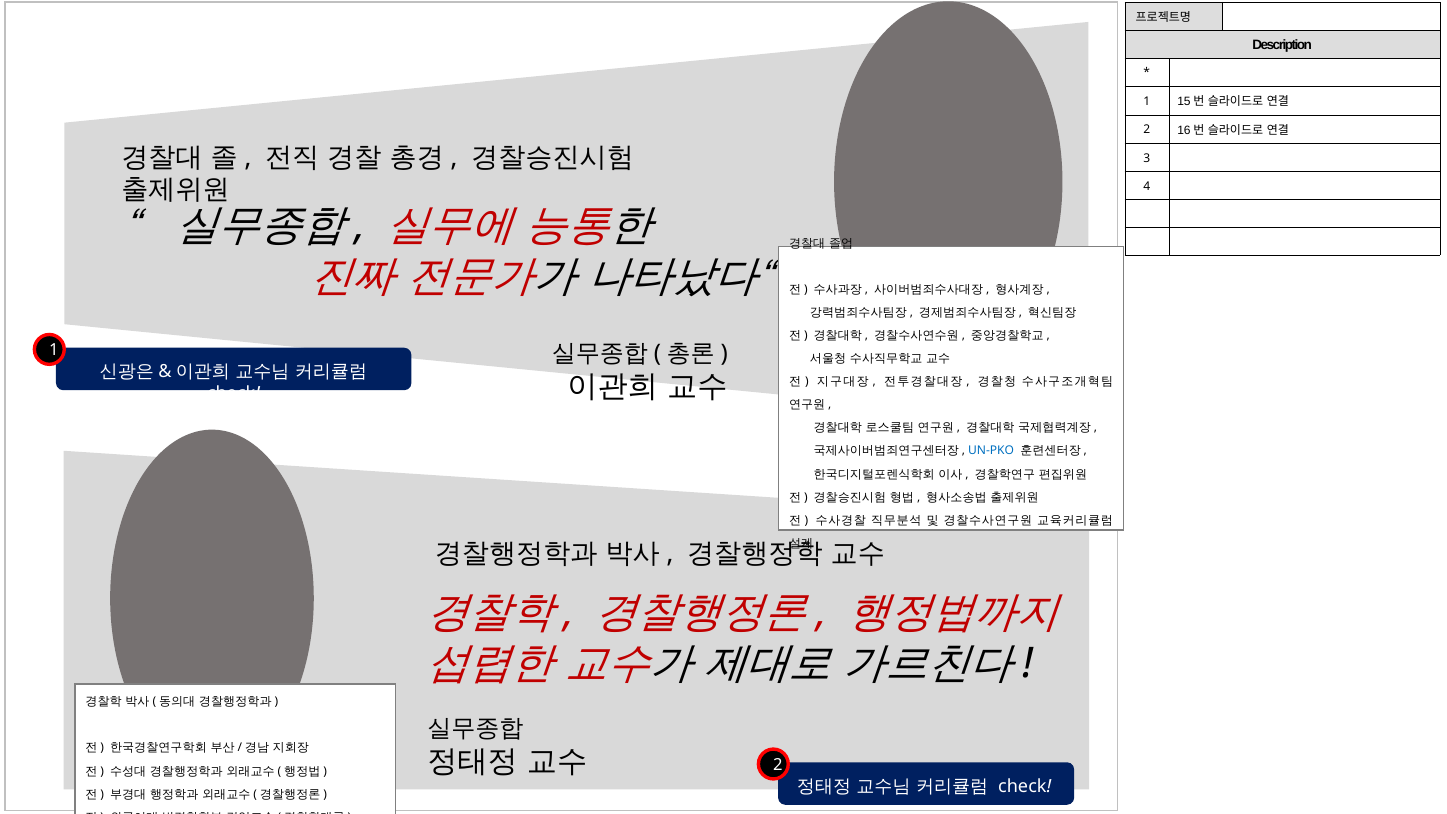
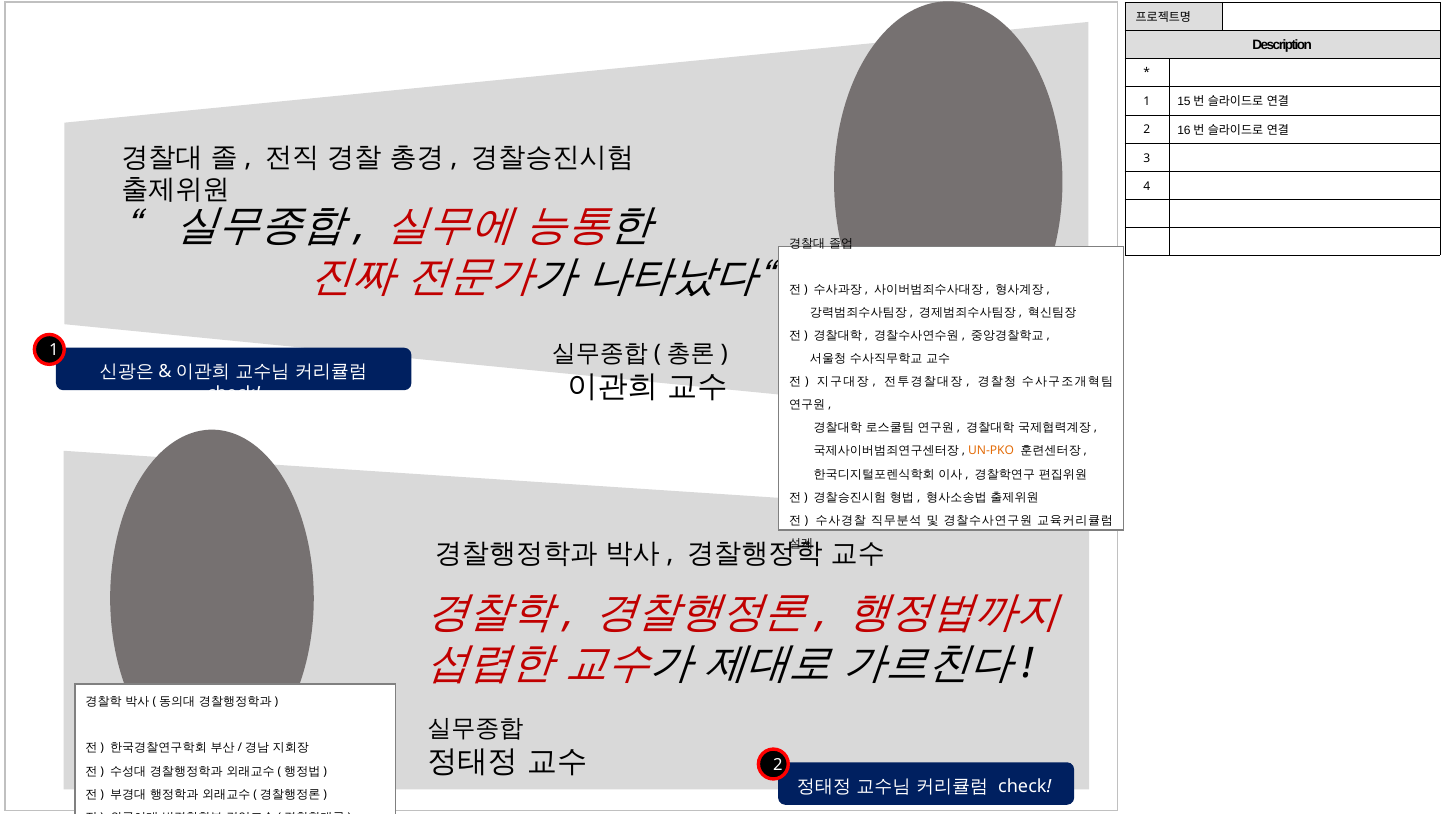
UN-PKO colour: blue -> orange
